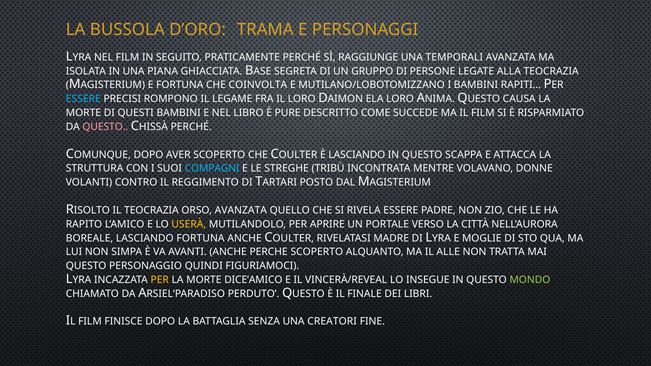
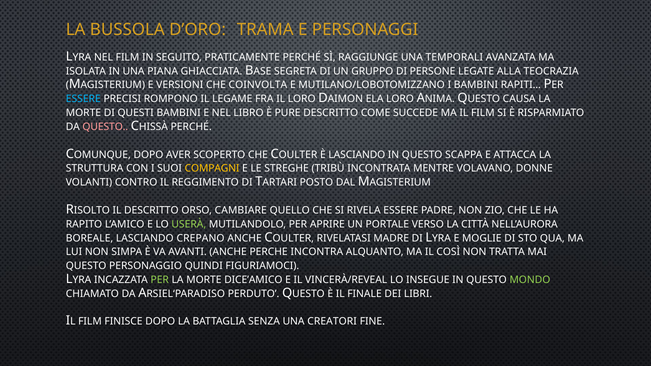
E FORTUNA: FORTUNA -> VERSIONI
COMPAGNI colour: light blue -> yellow
IL TEOCRAZIA: TEOCRAZIA -> DESCRITTO
ORSO AVANZATA: AVANZATA -> CAMBIARE
USERÀ colour: yellow -> light green
LASCIANDO FORTUNA: FORTUNA -> CREPANO
PERCHE SCOPERTO: SCOPERTO -> INCONTRA
ALLE: ALLE -> COSÌ
PER at (160, 280) colour: yellow -> light green
